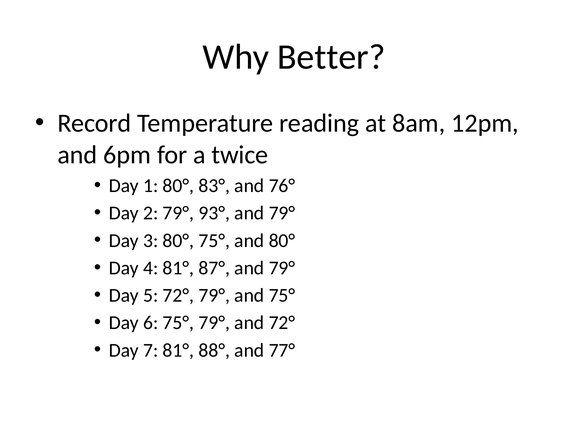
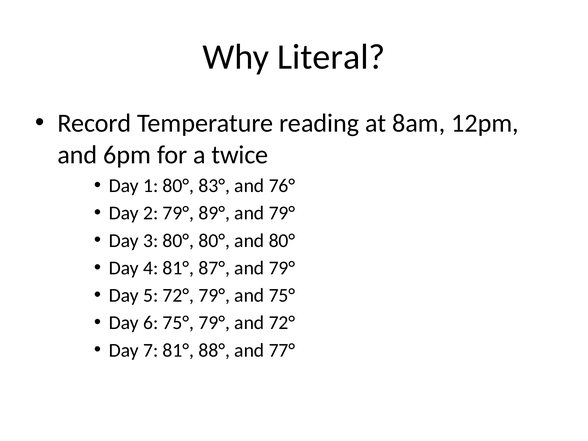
Better: Better -> Literal
93°: 93° -> 89°
80° 75°: 75° -> 80°
